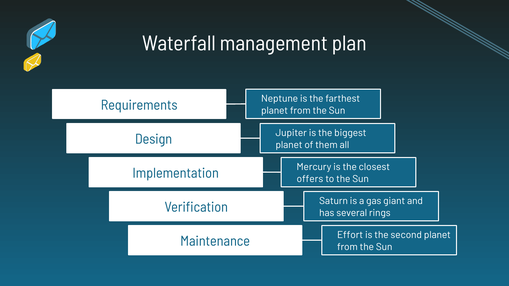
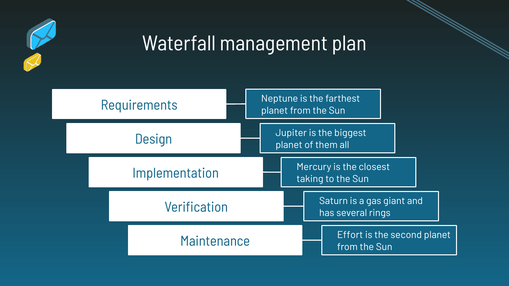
offers: offers -> taking
